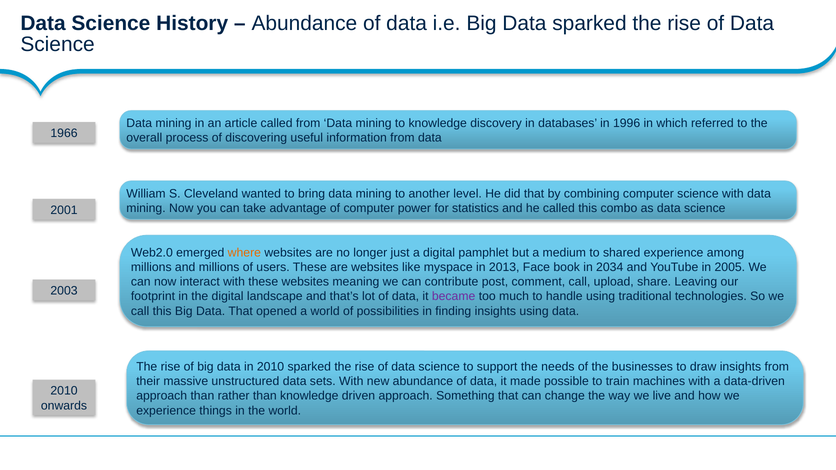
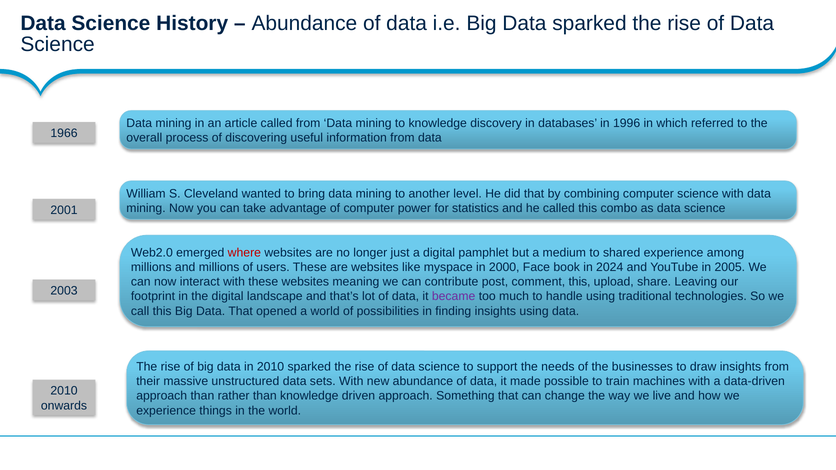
where colour: orange -> red
2013: 2013 -> 2000
2034: 2034 -> 2024
comment call: call -> this
